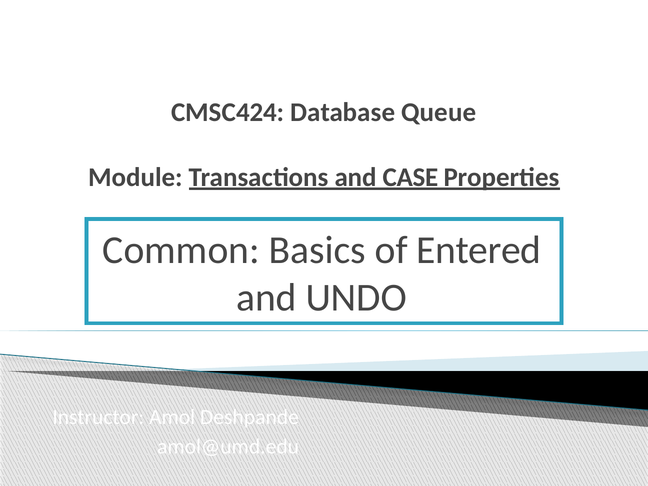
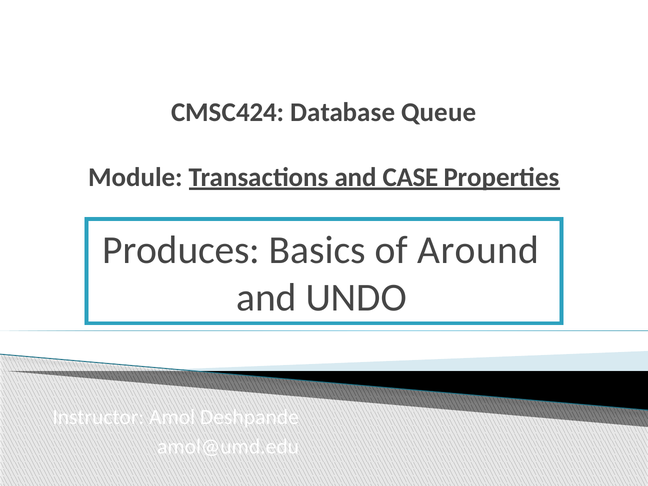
Common: Common -> Produces
Entered: Entered -> Around
